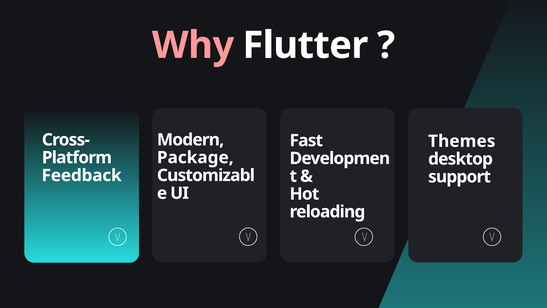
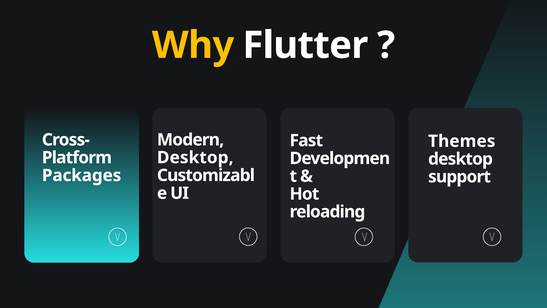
Why colour: pink -> yellow
Package at (195, 157): Package -> Desktop
Feedback: Feedback -> Packages
